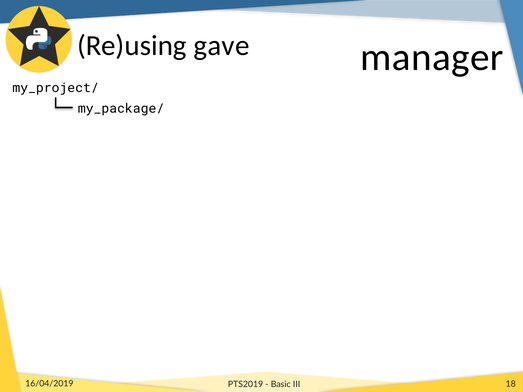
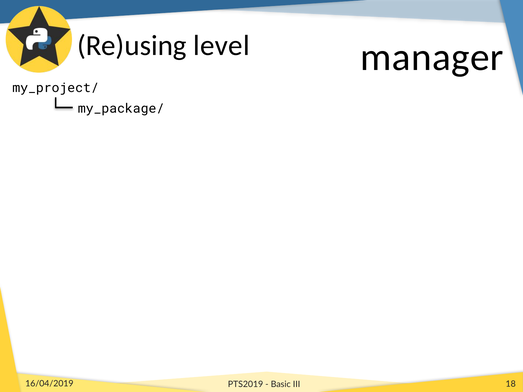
gave: gave -> level
